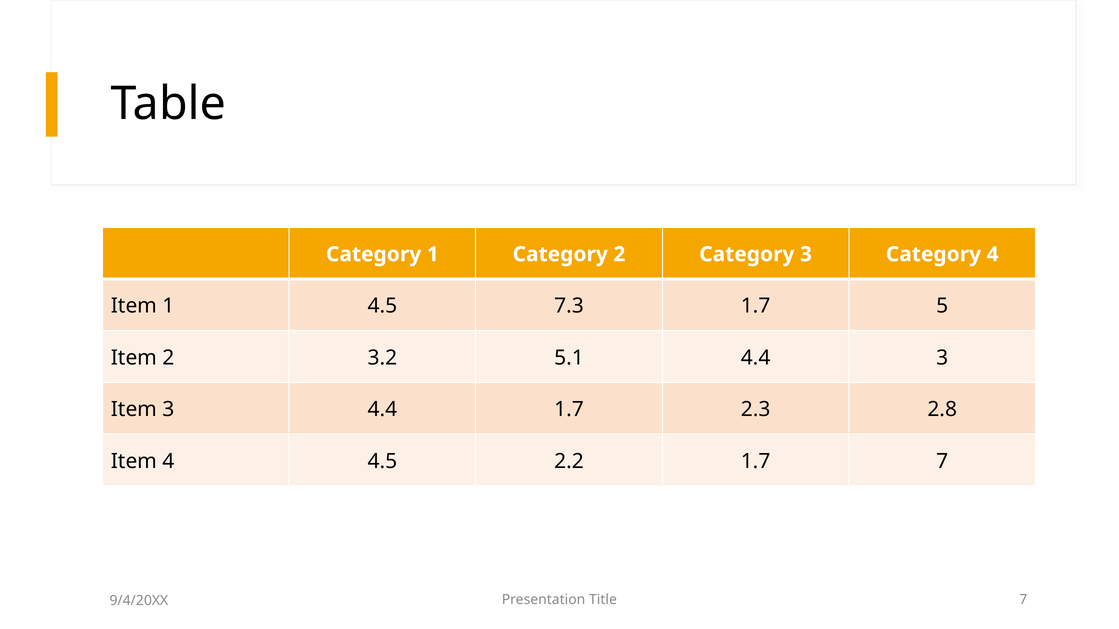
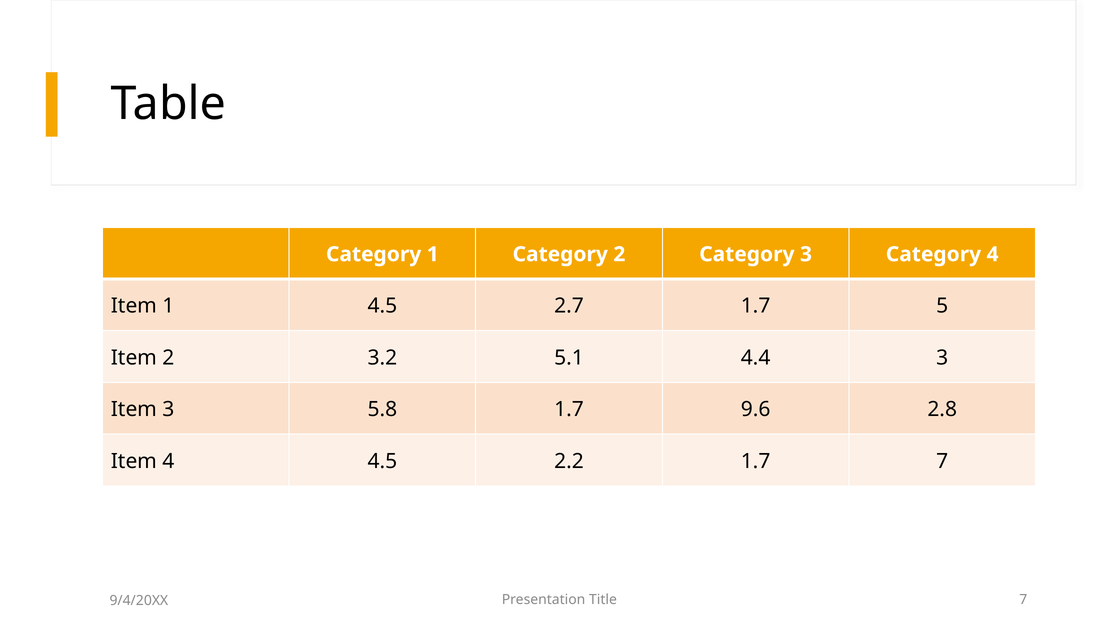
7.3: 7.3 -> 2.7
3 4.4: 4.4 -> 5.8
2.3: 2.3 -> 9.6
